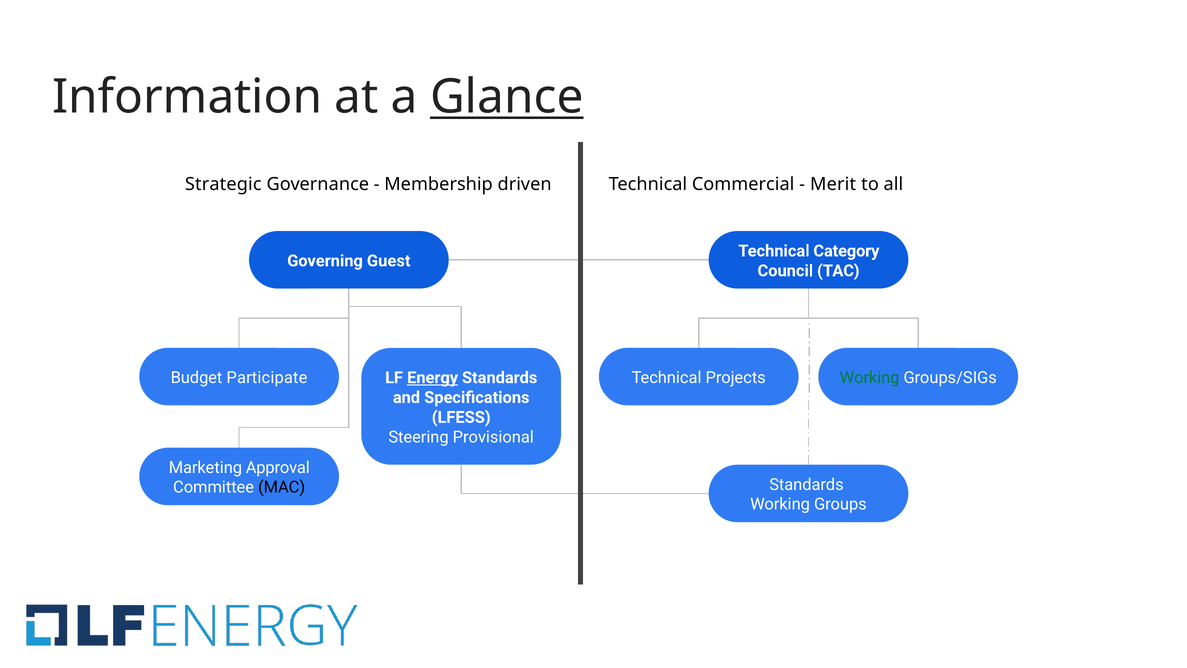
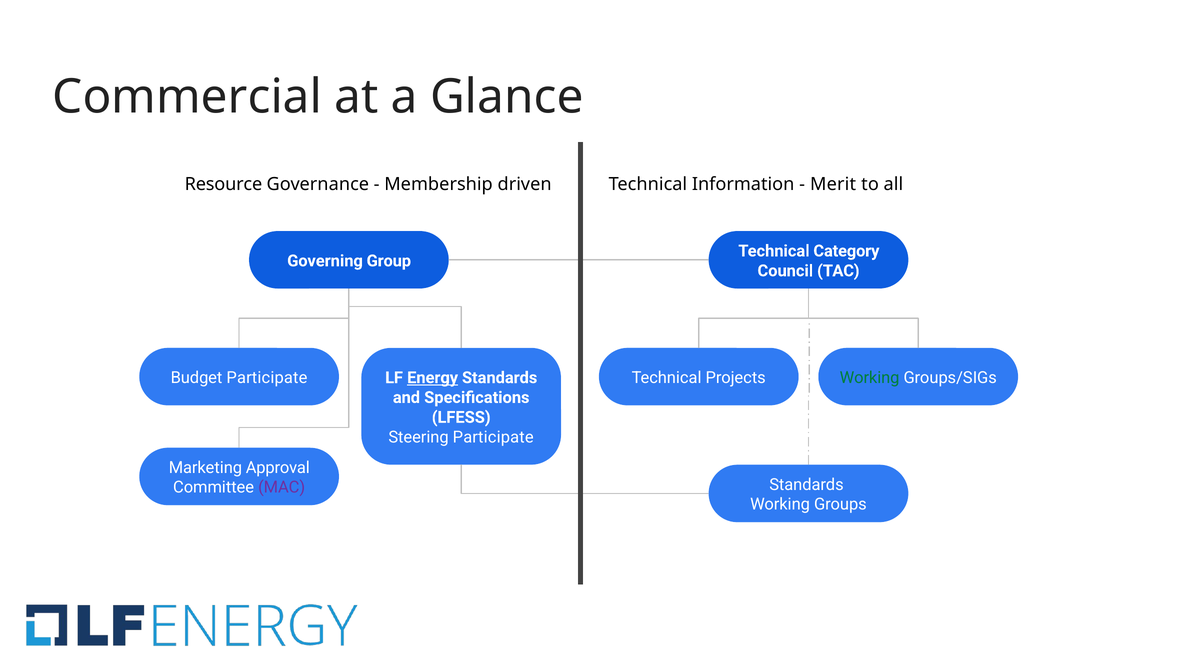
Information: Information -> Commercial
Glance underline: present -> none
Strategic: Strategic -> Resource
Commercial: Commercial -> Information
Guest: Guest -> Group
Steering Provisional: Provisional -> Participate
MAC colour: black -> purple
